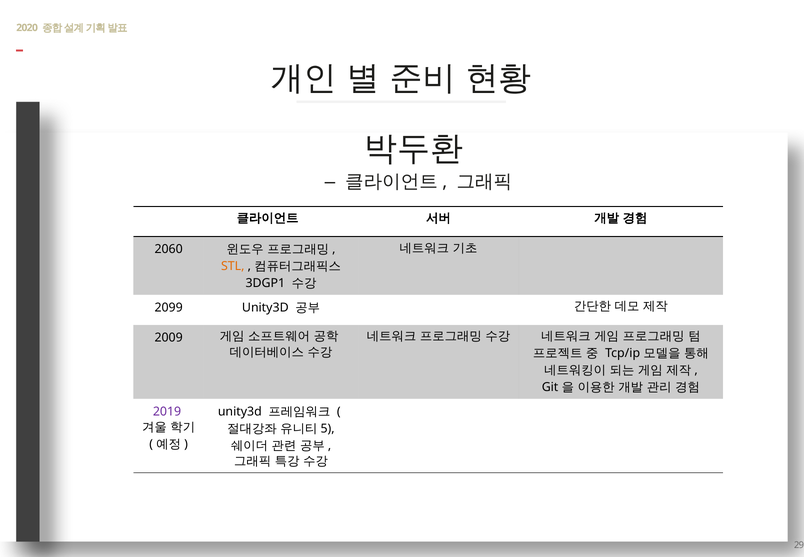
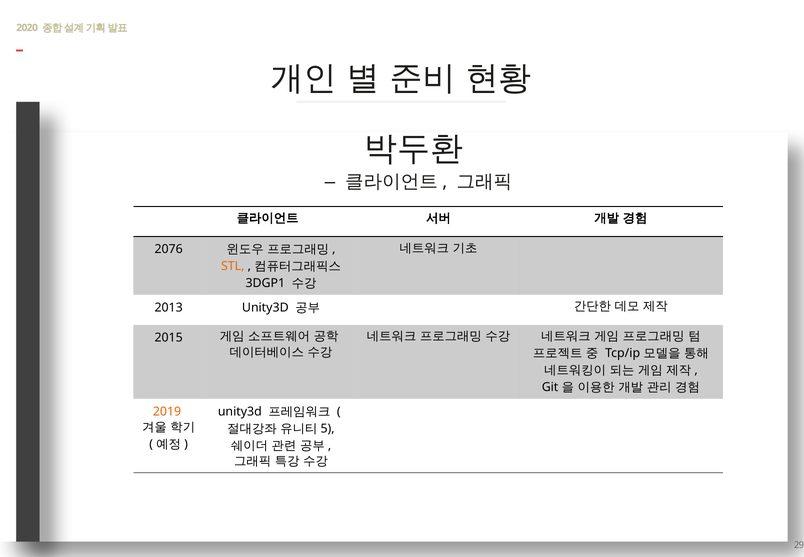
2060: 2060 -> 2076
2099: 2099 -> 2013
2009: 2009 -> 2015
2019 colour: purple -> orange
